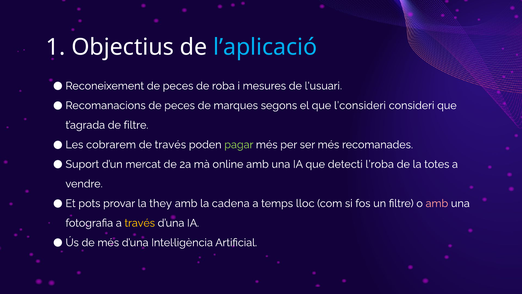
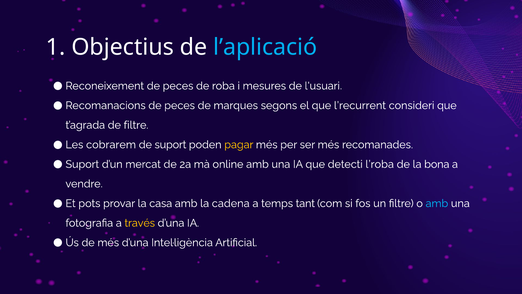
l’consideri: l’consideri -> l’recurrent
de través: través -> suport
pagar colour: light green -> yellow
totes: totes -> bona
they: they -> casa
lloc: lloc -> tant
amb at (437, 203) colour: pink -> light blue
